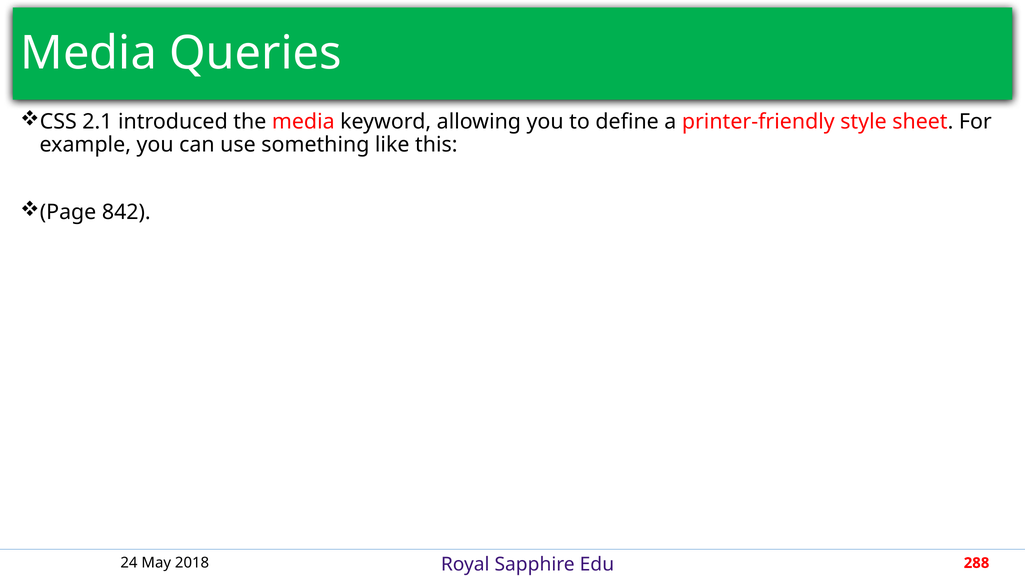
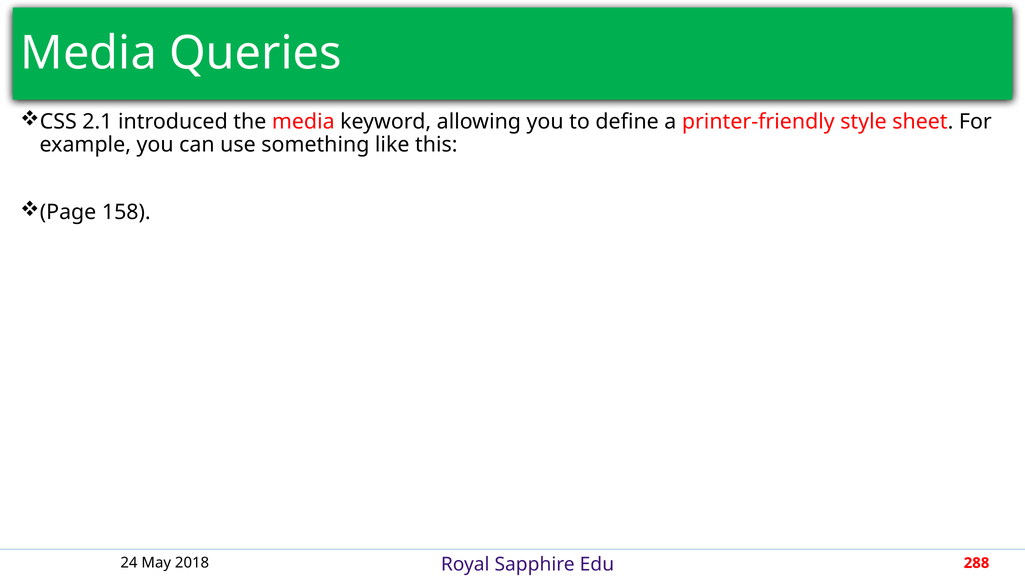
842: 842 -> 158
